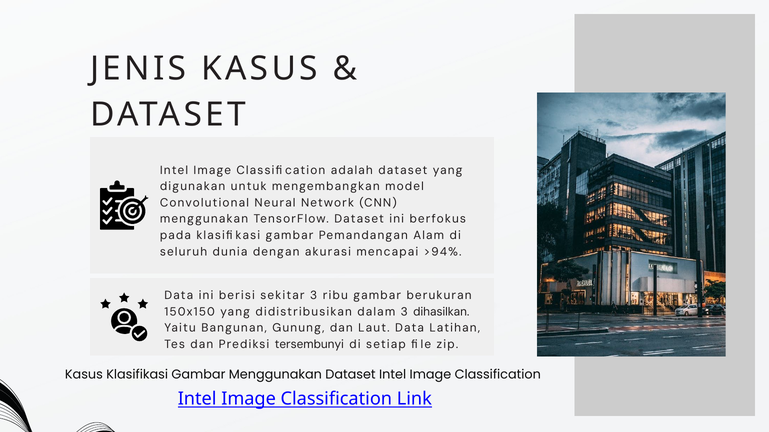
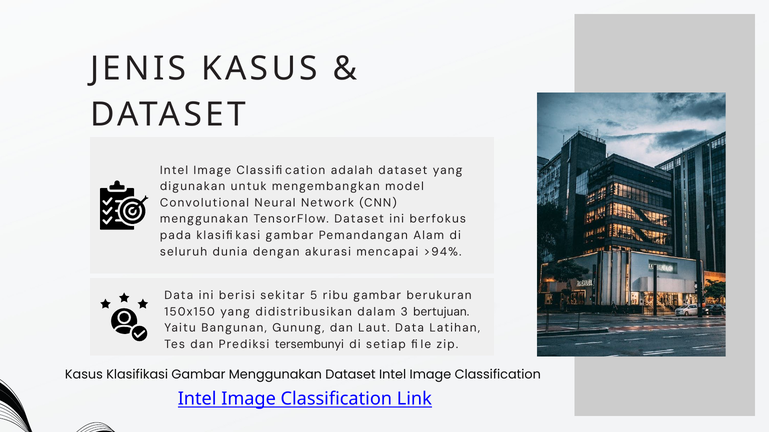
sekitar 3: 3 -> 5
dihasilkan: dihasilkan -> bertujuan
